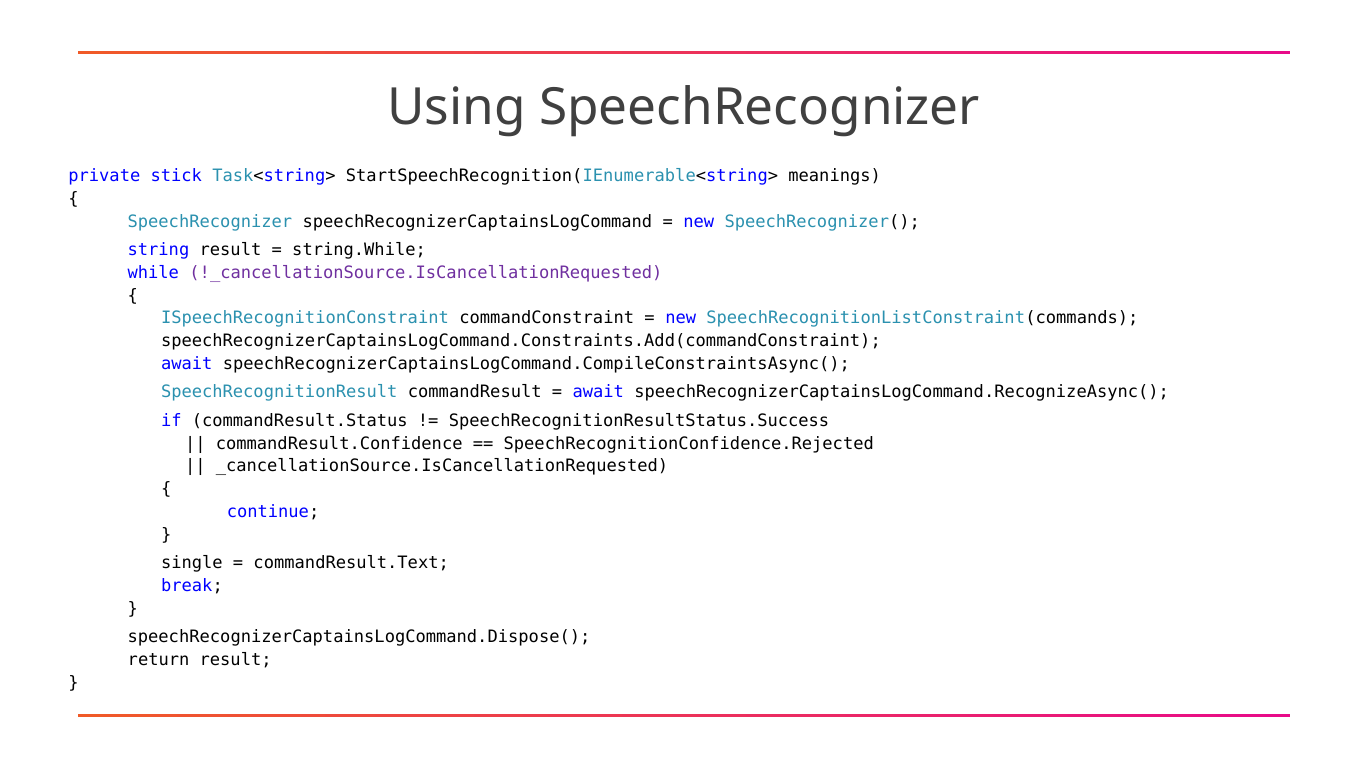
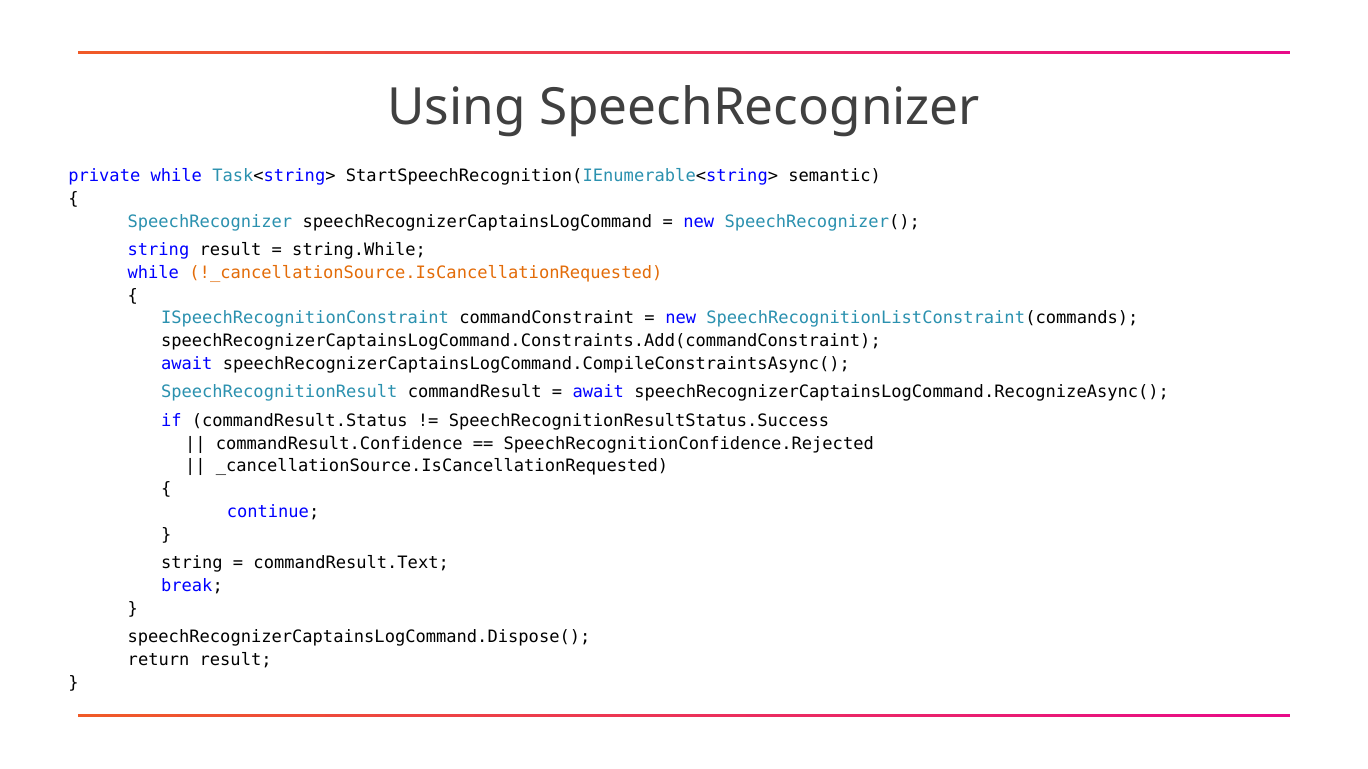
private stick: stick -> while
meanings: meanings -> semantic
!_cancellationSource.IsCancellationRequested colour: purple -> orange
single at (192, 563): single -> string
